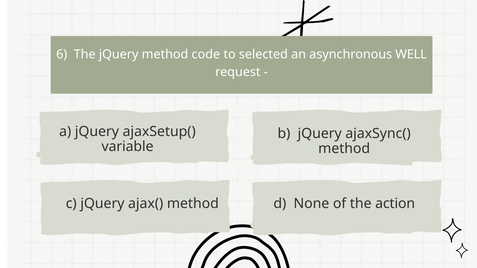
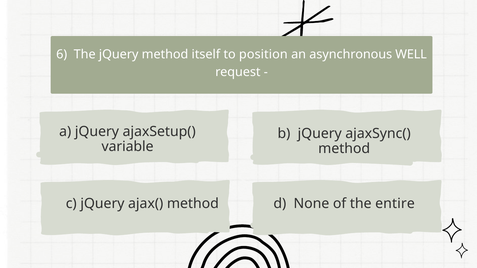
code: code -> itself
selected: selected -> position
action: action -> entire
